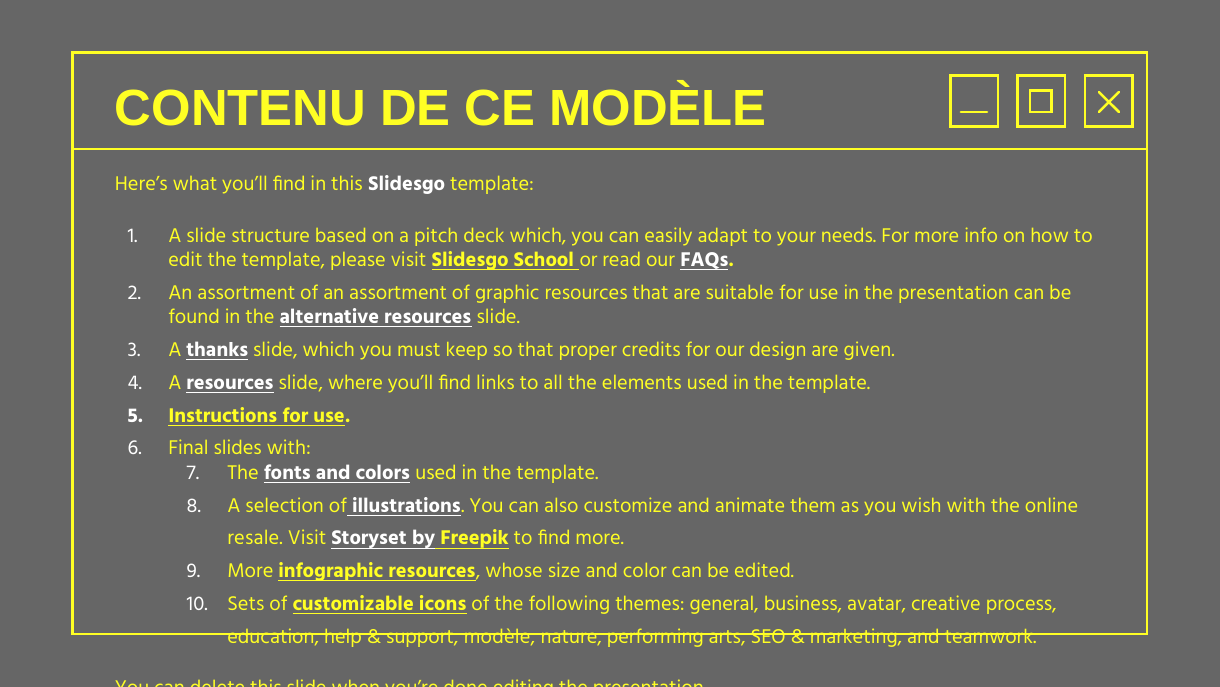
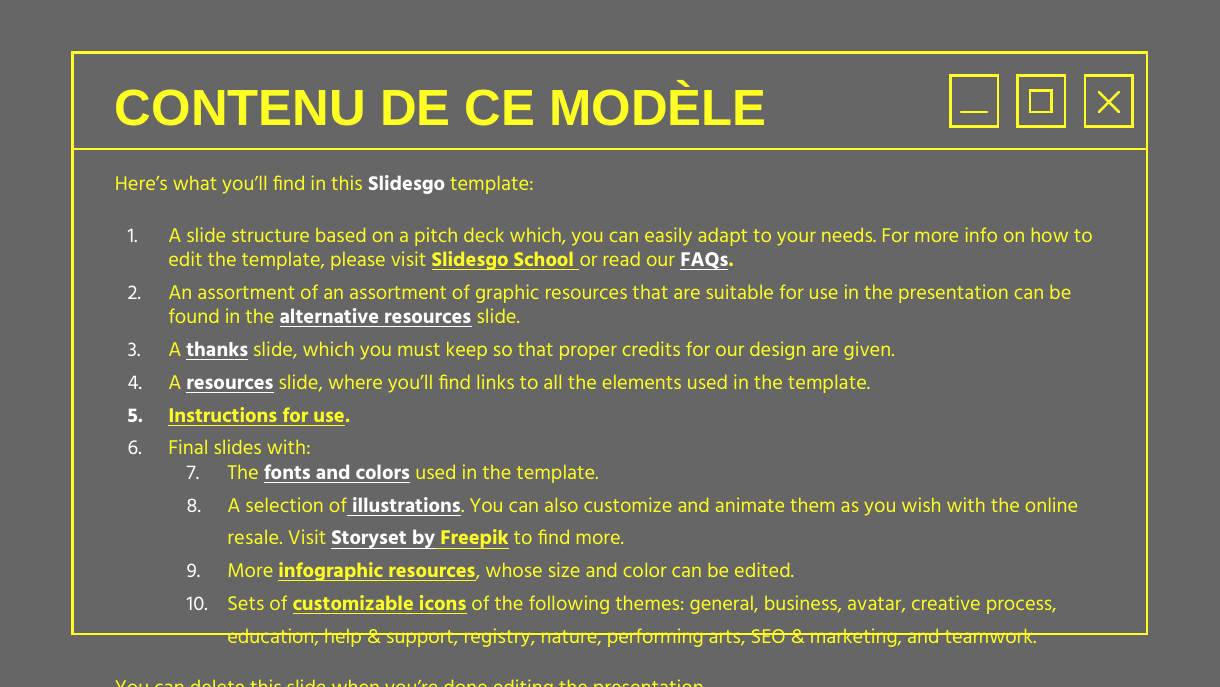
support modèle: modèle -> registry
